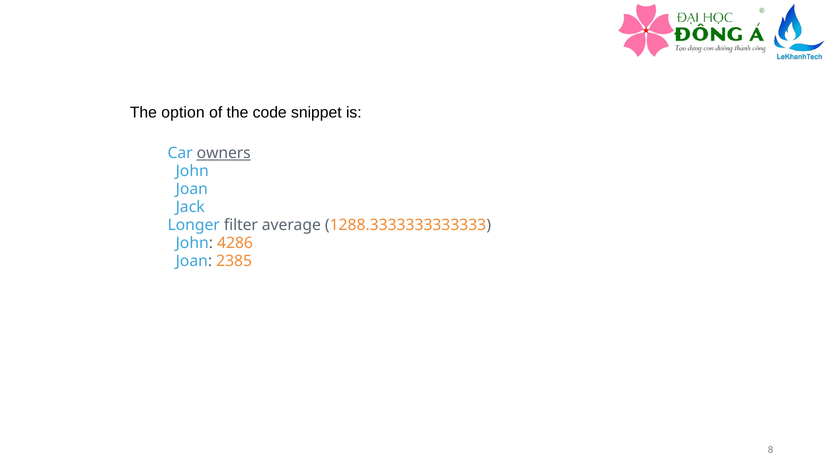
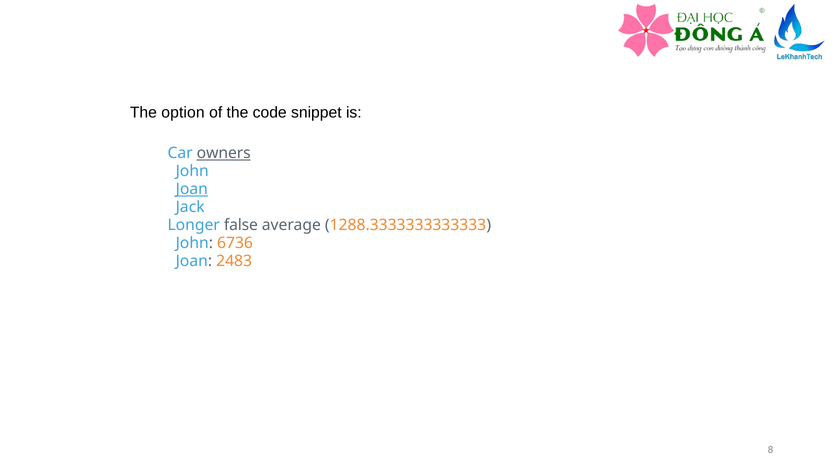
Joan at (192, 189) underline: none -> present
filter: filter -> false
4286: 4286 -> 6736
2385: 2385 -> 2483
